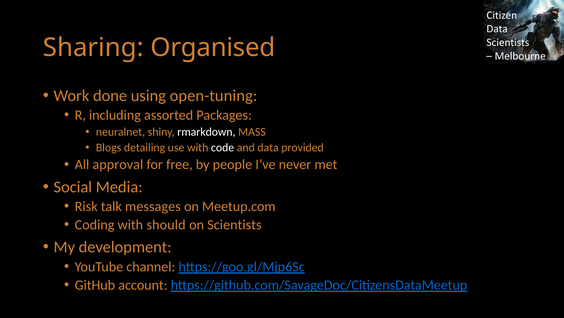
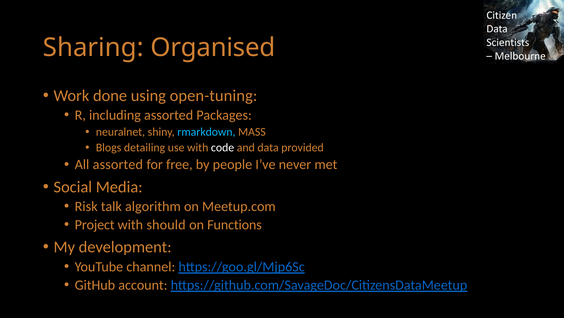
rmarkdown colour: white -> light blue
All approval: approval -> assorted
messages: messages -> algorithm
Coding: Coding -> Project
Scientists: Scientists -> Functions
